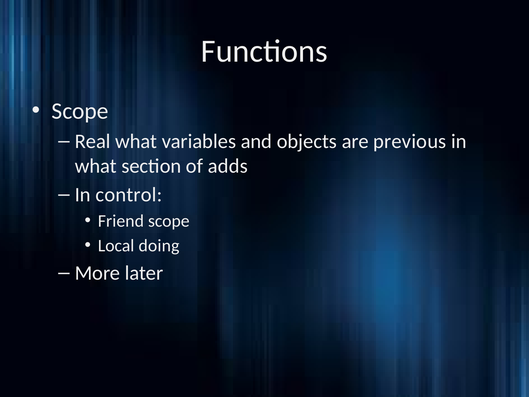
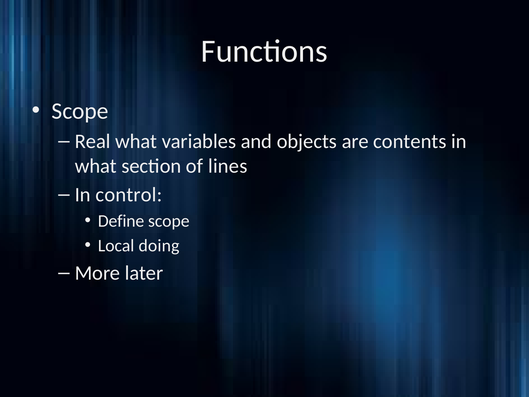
previous: previous -> contents
adds: adds -> lines
Friend: Friend -> Define
